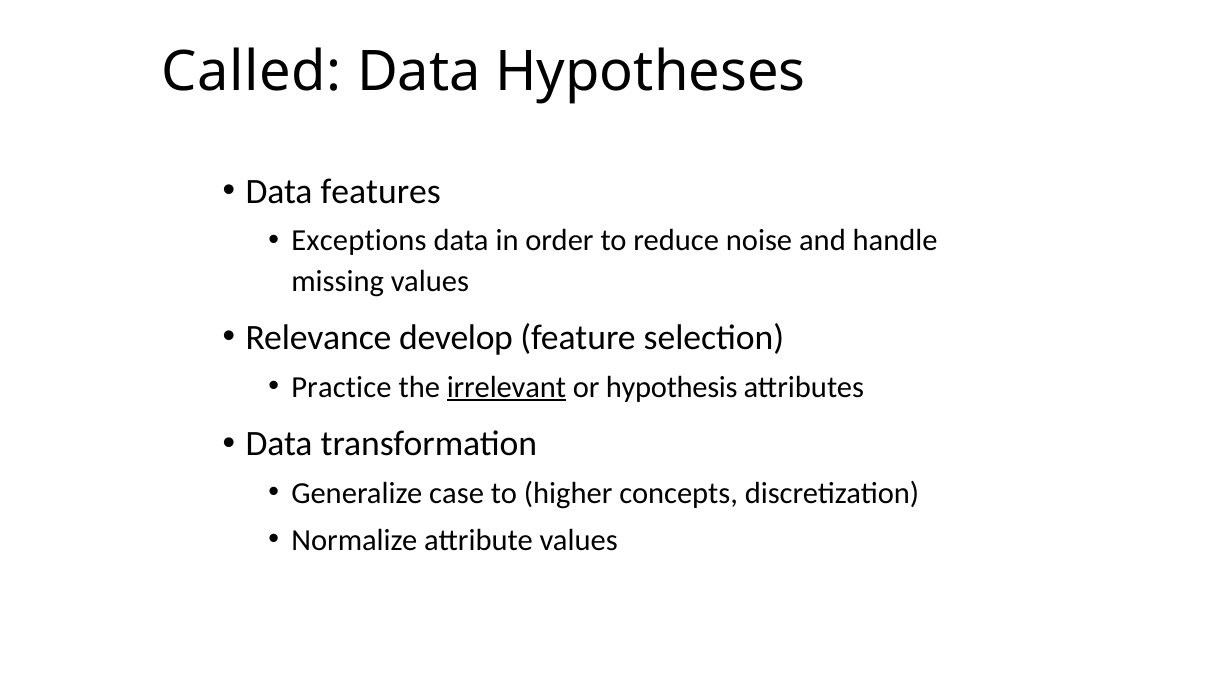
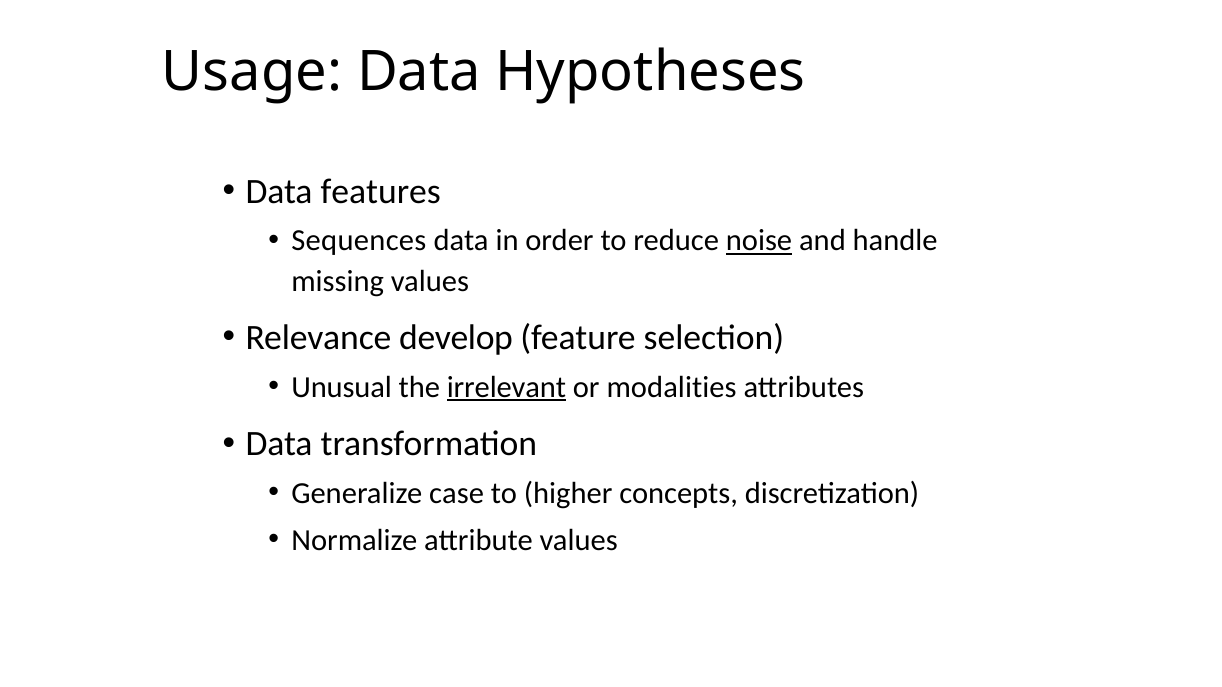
Called: Called -> Usage
Exceptions: Exceptions -> Sequences
noise underline: none -> present
Practice: Practice -> Unusual
hypothesis: hypothesis -> modalities
